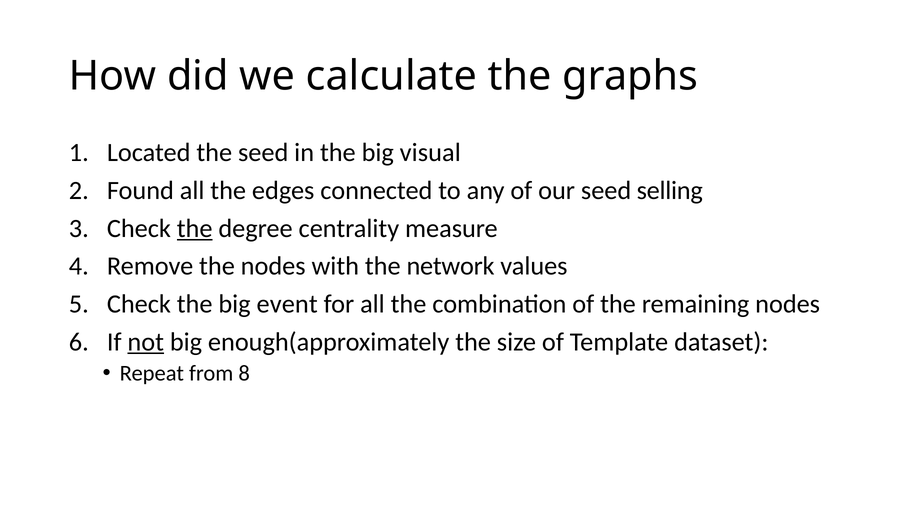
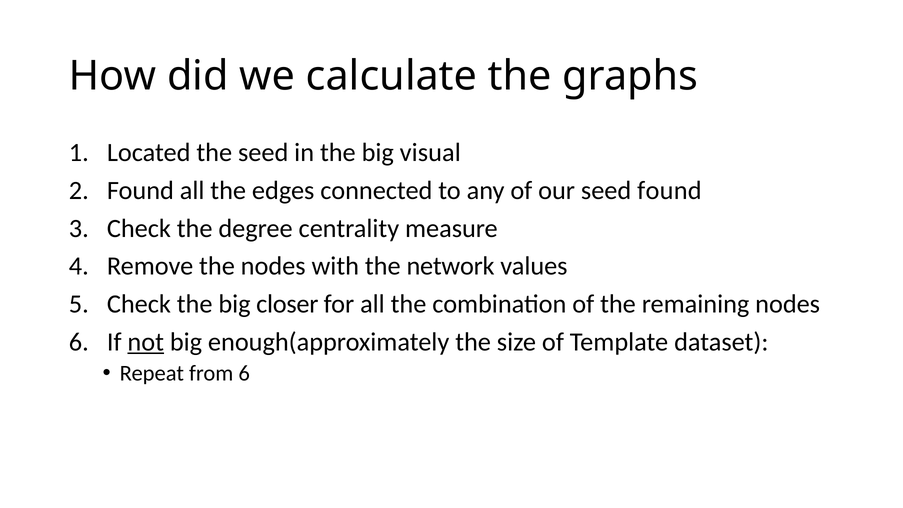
seed selling: selling -> found
the at (195, 228) underline: present -> none
event: event -> closer
from 8: 8 -> 6
